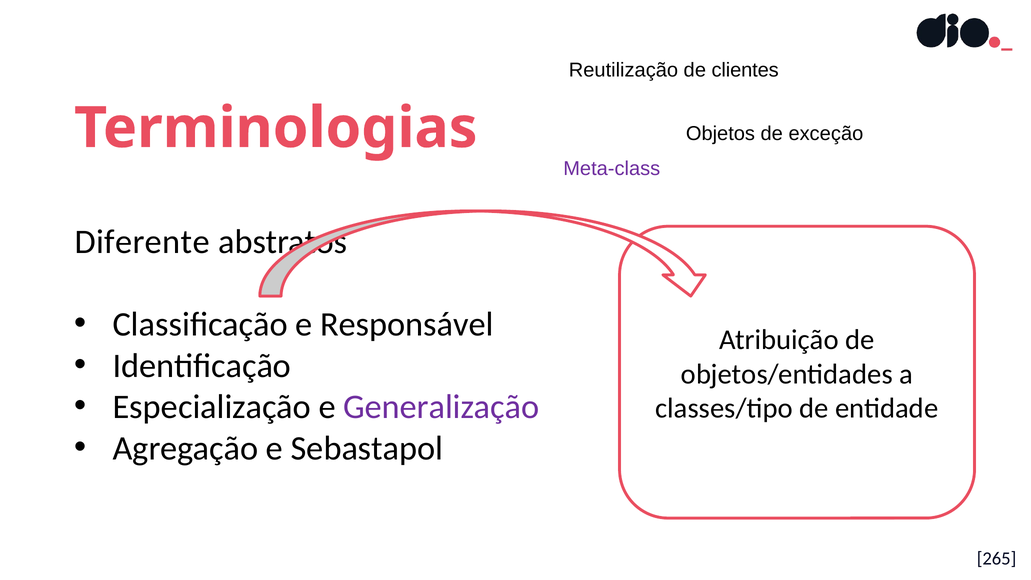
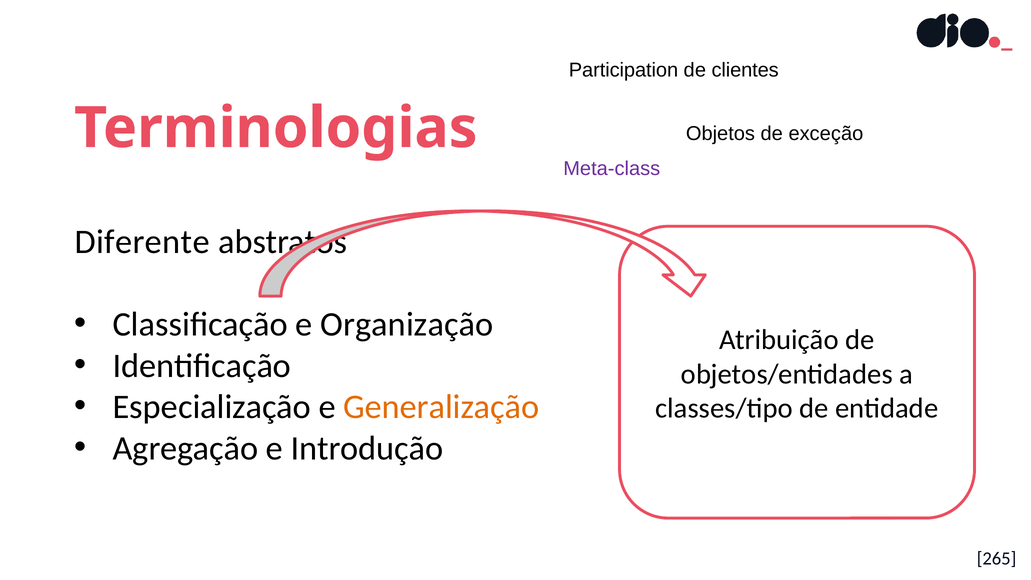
Reutilização: Reutilização -> Participation
Responsável: Responsável -> Organização
Generalização colour: purple -> orange
Sebastapol: Sebastapol -> Introdução
